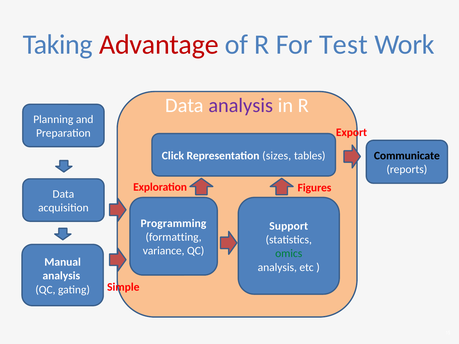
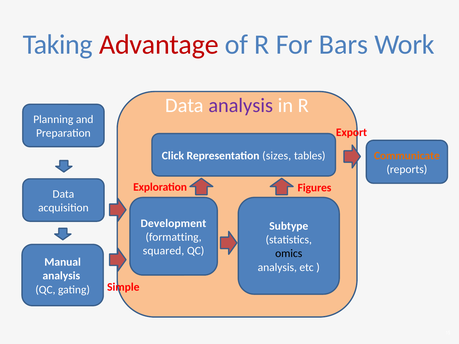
Test: Test -> Bars
Communicate colour: black -> orange
Programming: Programming -> Development
Support: Support -> Subtype
variance: variance -> squared
omics colour: green -> black
